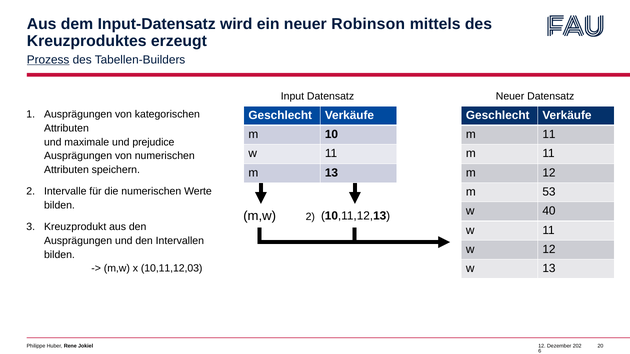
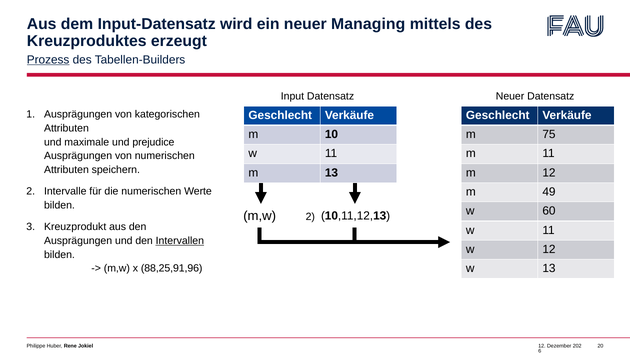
Robinson: Robinson -> Managing
11 at (549, 135): 11 -> 75
53: 53 -> 49
40: 40 -> 60
Intervallen underline: none -> present
10,11,12,03: 10,11,12,03 -> 88,25,91,96
